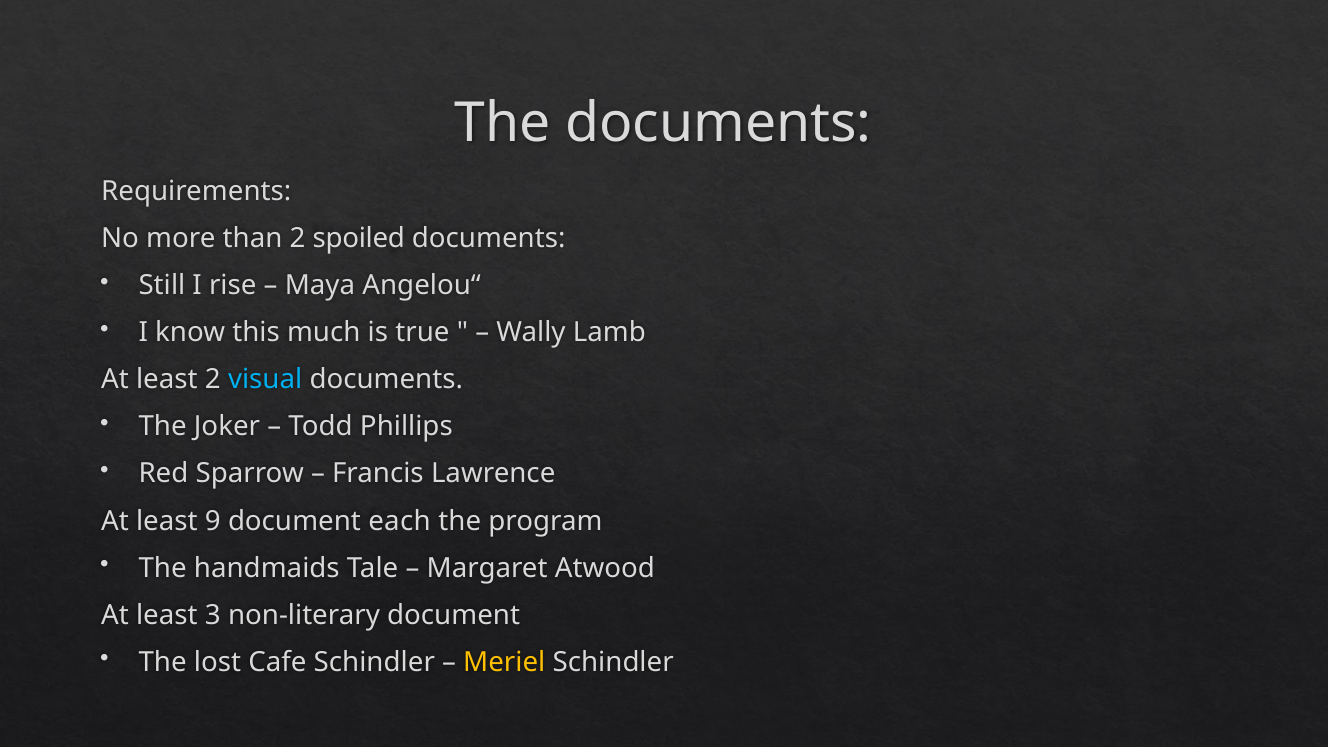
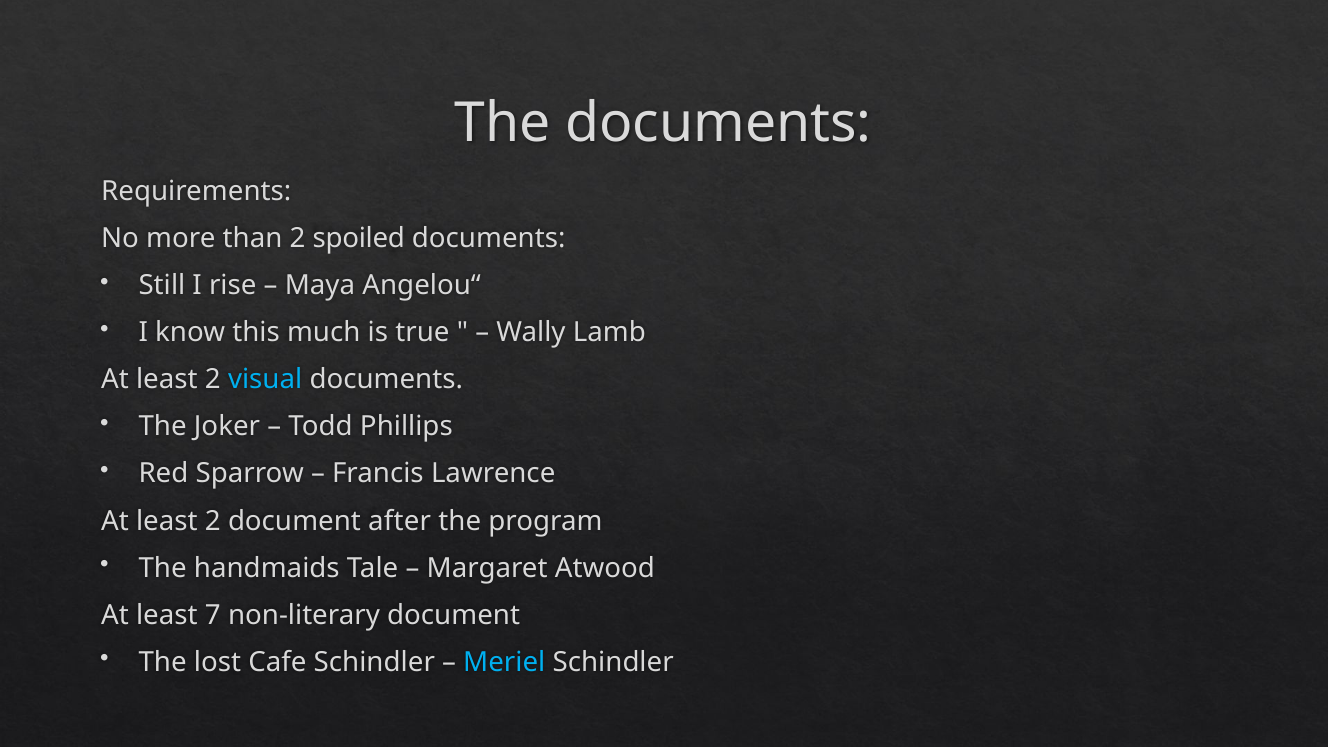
9 at (213, 521): 9 -> 2
each: each -> after
3: 3 -> 7
Meriel colour: yellow -> light blue
